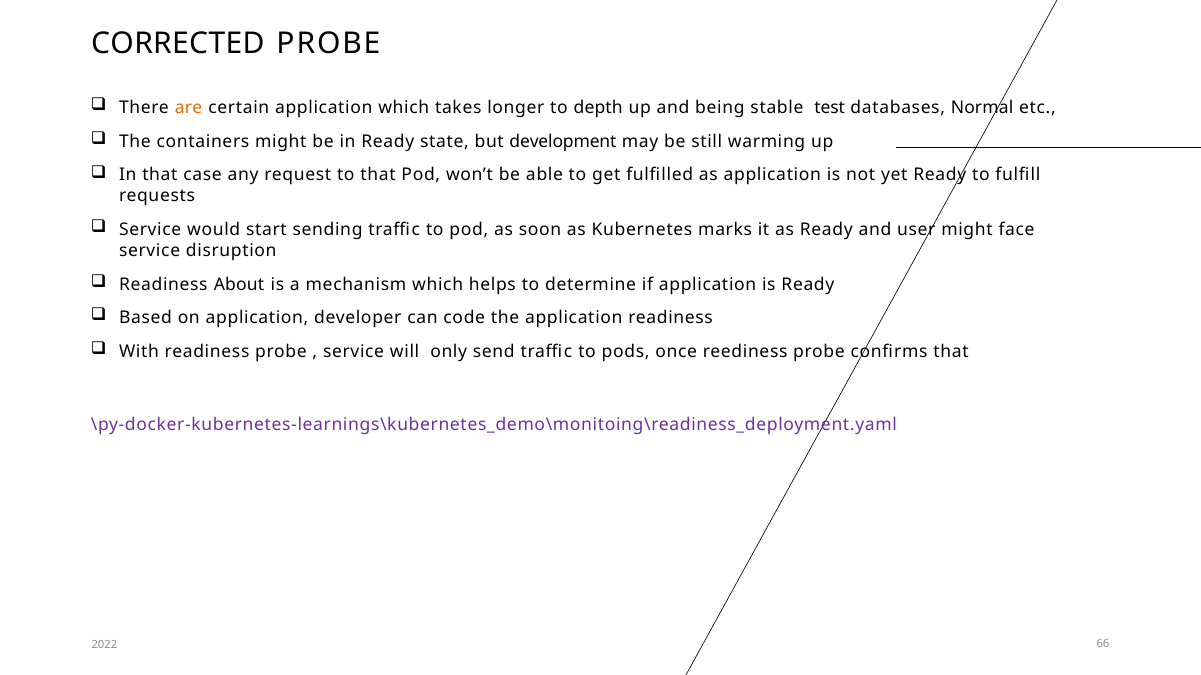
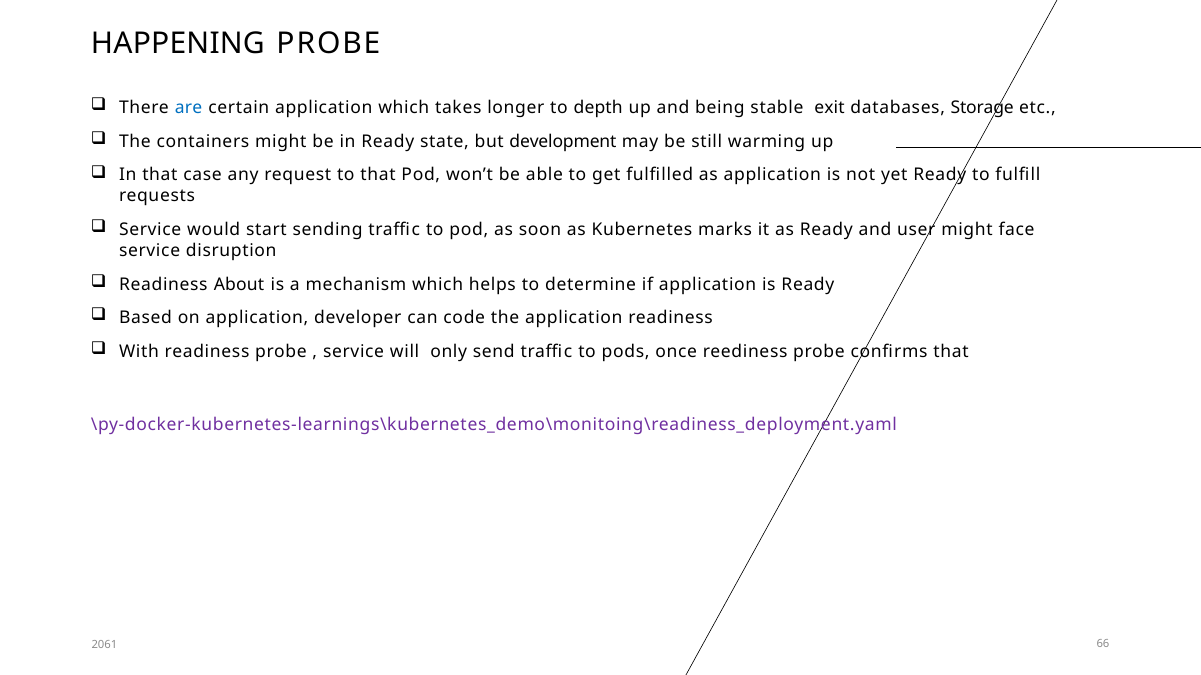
CORRECTED: CORRECTED -> HAPPENING
are colour: orange -> blue
test: test -> exit
Normal: Normal -> Storage
2022: 2022 -> 2061
